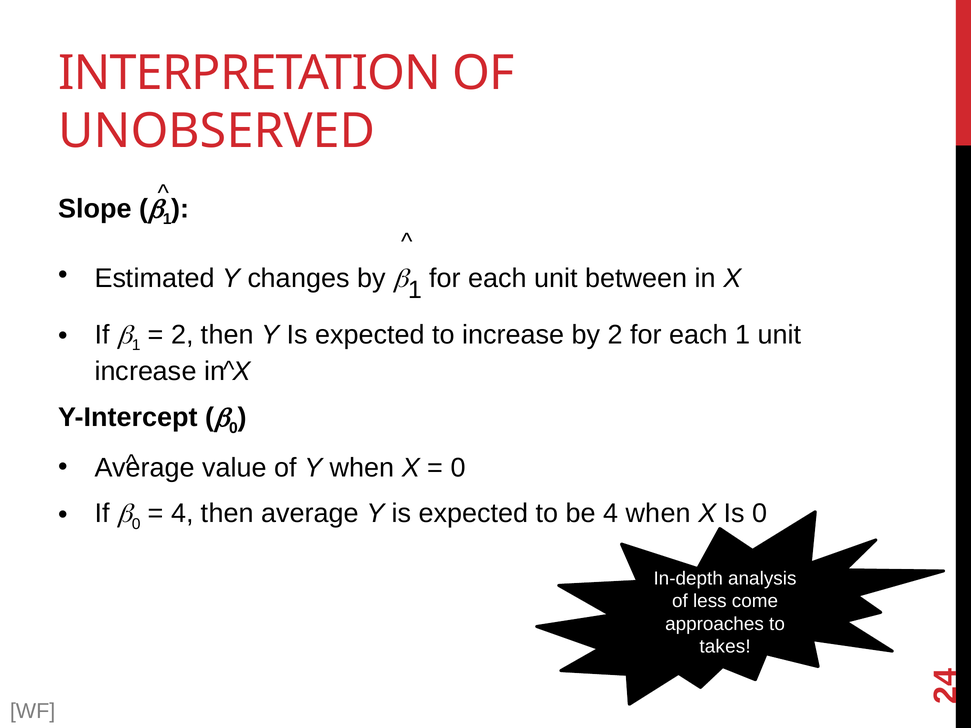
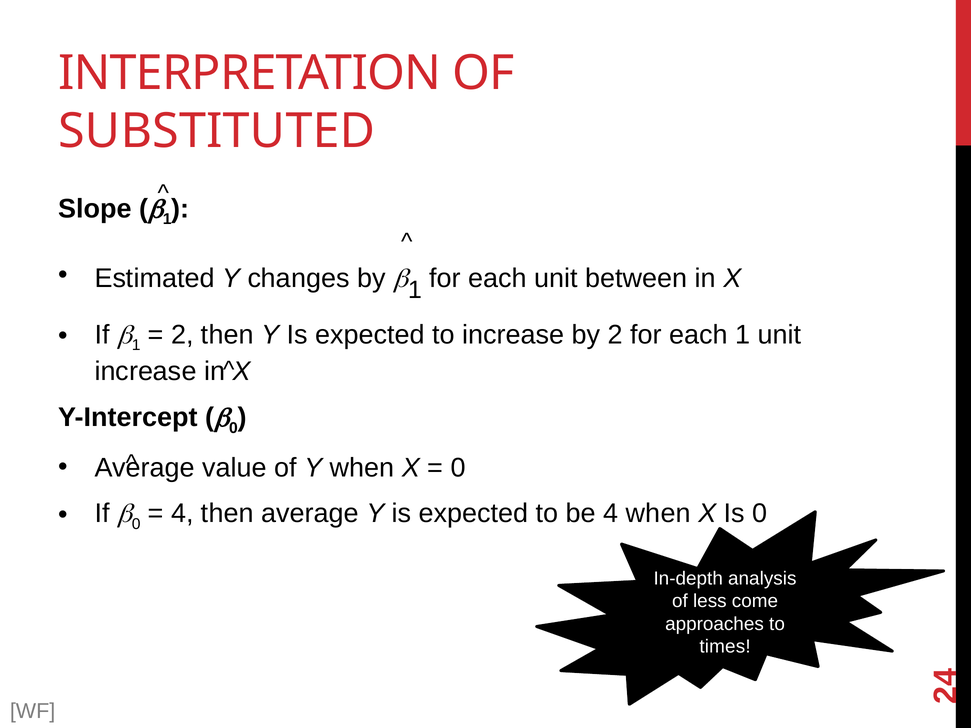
UNOBSERVED: UNOBSERVED -> SUBSTITUTED
takes: takes -> times
